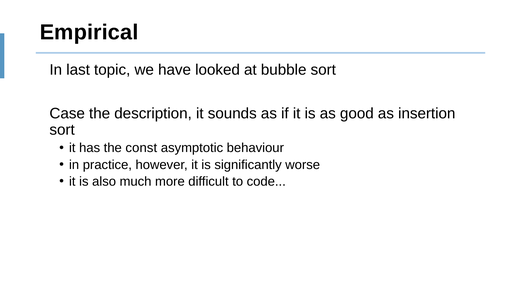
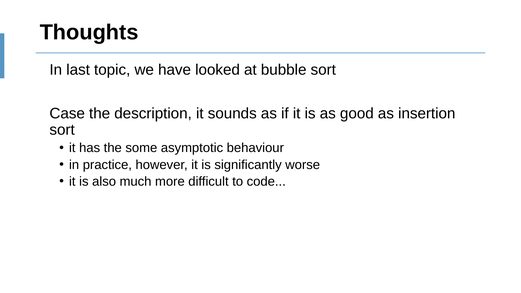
Empirical: Empirical -> Thoughts
const: const -> some
